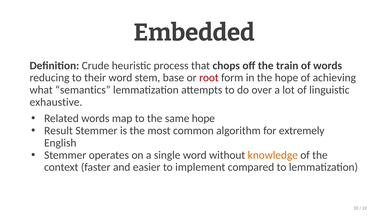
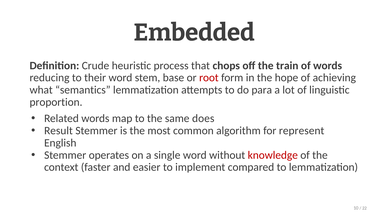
over: over -> para
exhaustive: exhaustive -> proportion
same hope: hope -> does
extremely: extremely -> represent
knowledge colour: orange -> red
